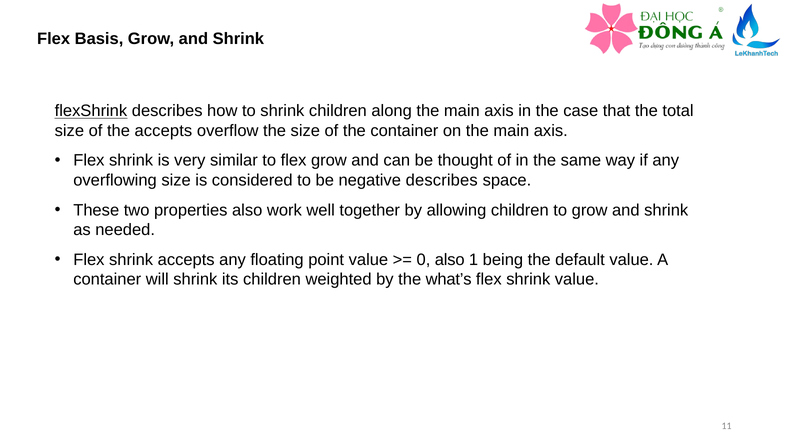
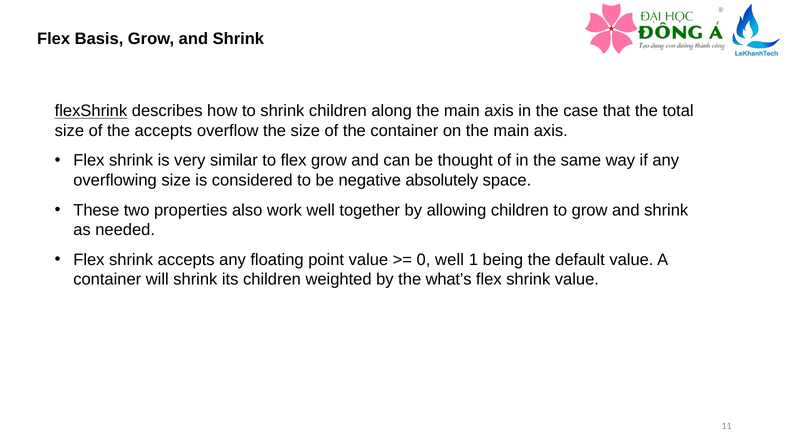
negative describes: describes -> absolutely
0 also: also -> well
